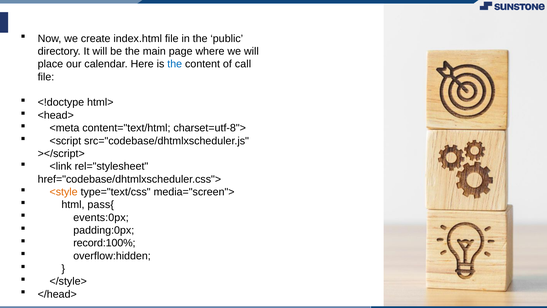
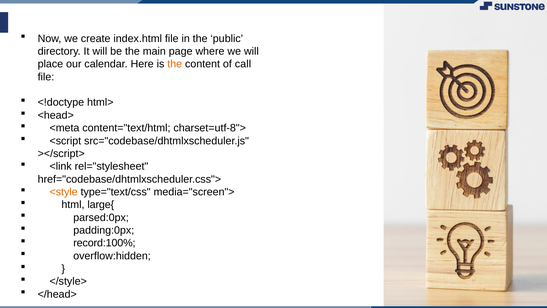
the at (175, 64) colour: blue -> orange
pass{: pass{ -> large{
events:0px: events:0px -> parsed:0px
